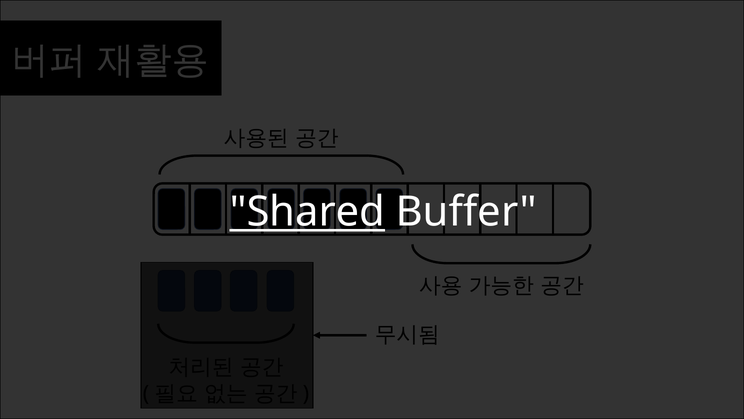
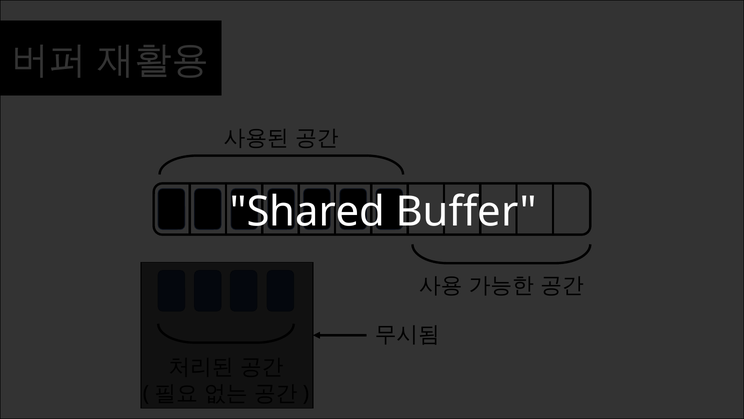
Shared underline: present -> none
